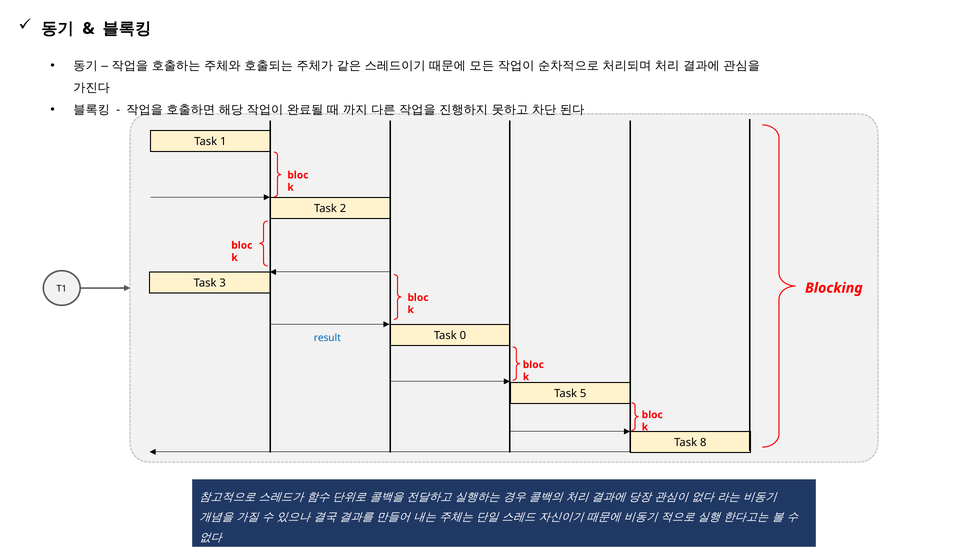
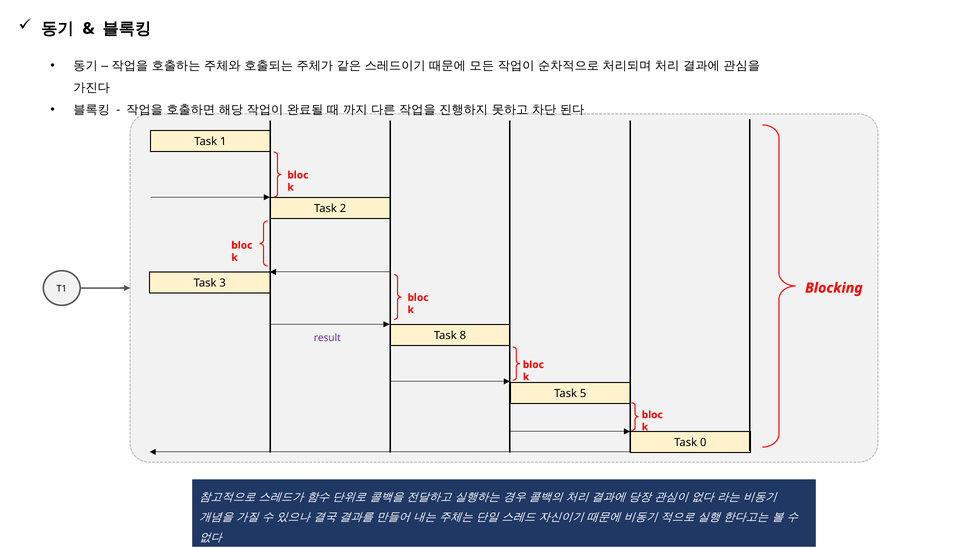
0: 0 -> 8
result colour: blue -> purple
8: 8 -> 0
